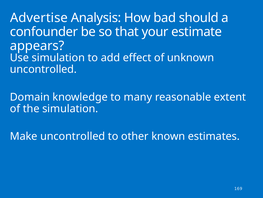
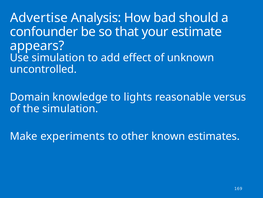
many: many -> lights
extent: extent -> versus
Make uncontrolled: uncontrolled -> experiments
